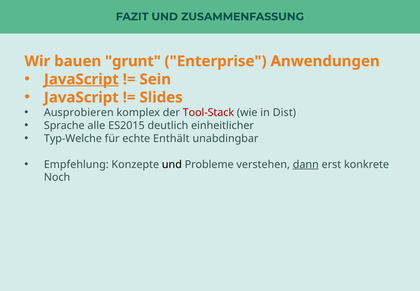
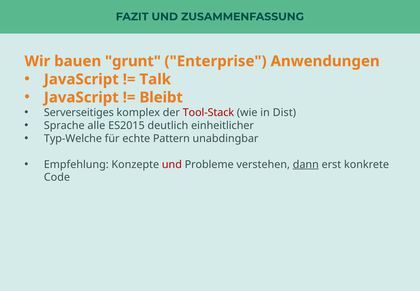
JavaScript at (81, 79) underline: present -> none
Sein: Sein -> Talk
Slides: Slides -> Bleibt
Ausprobieren: Ausprobieren -> Serverseitiges
Enthält: Enthält -> Pattern
und at (172, 164) colour: black -> red
Noch: Noch -> Code
